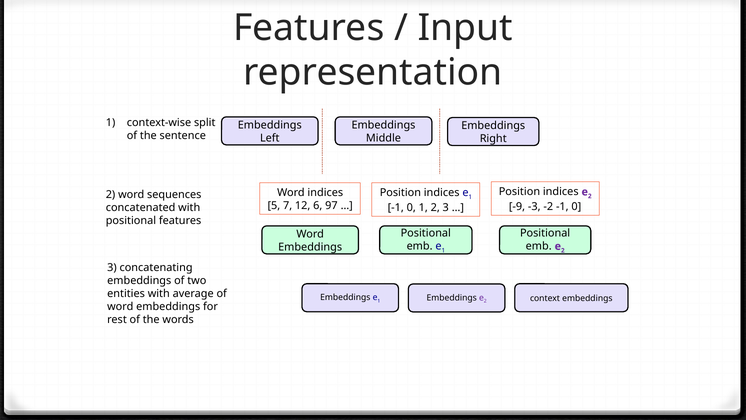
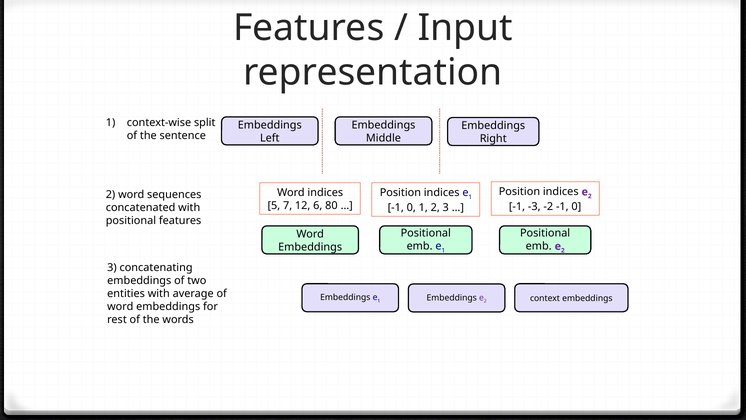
97: 97 -> 80
-9 at (517, 207): -9 -> -1
